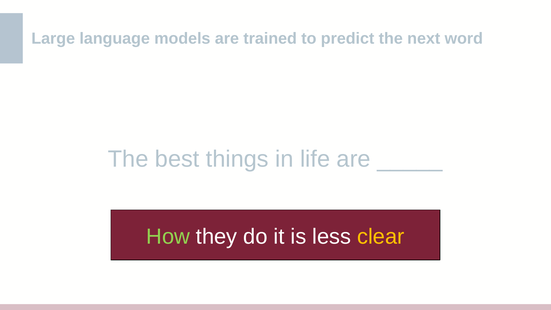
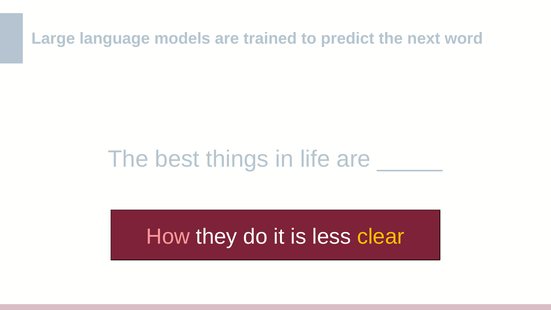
How colour: light green -> pink
